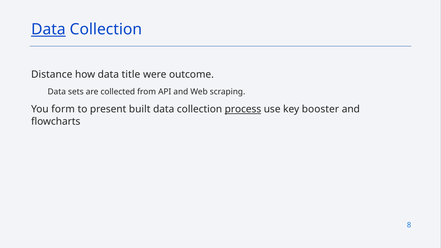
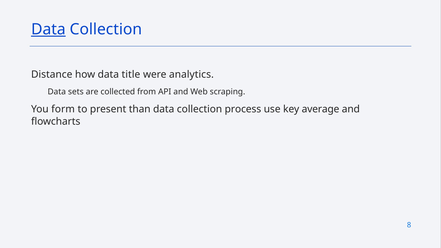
outcome: outcome -> analytics
built: built -> than
process underline: present -> none
booster: booster -> average
